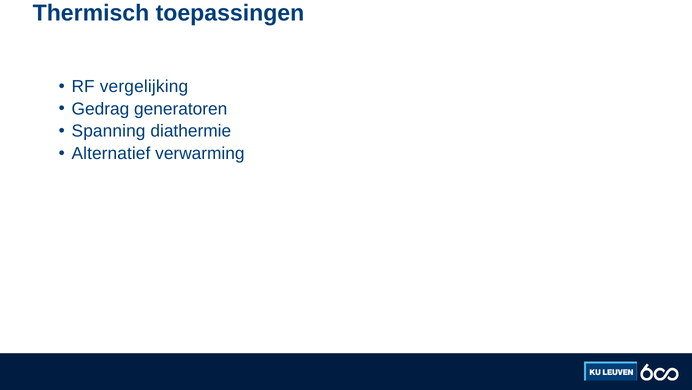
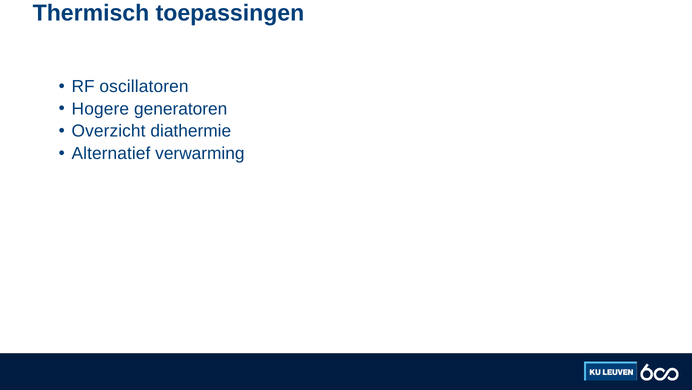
vergelijking: vergelijking -> oscillatoren
Gedrag: Gedrag -> Hogere
Spanning: Spanning -> Overzicht
